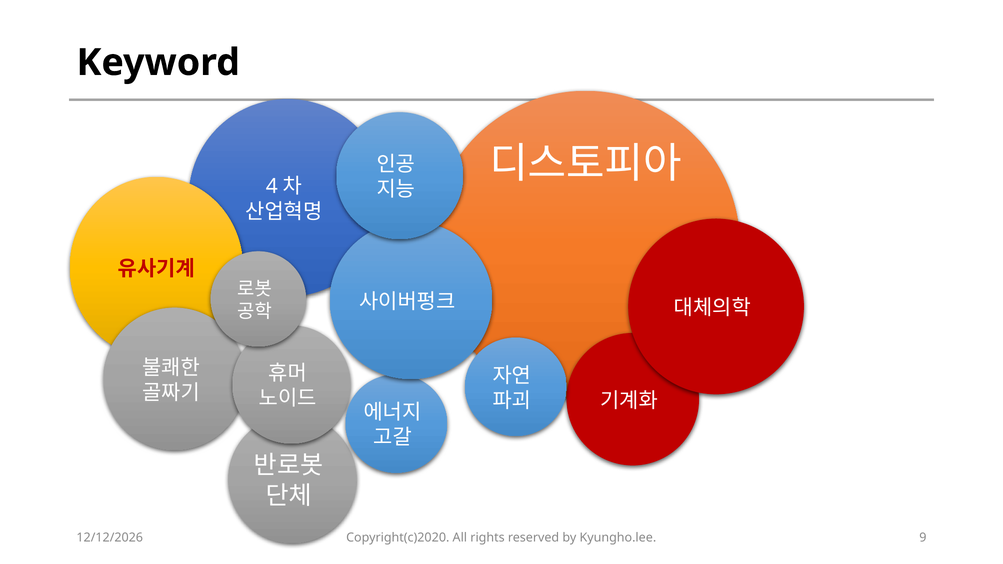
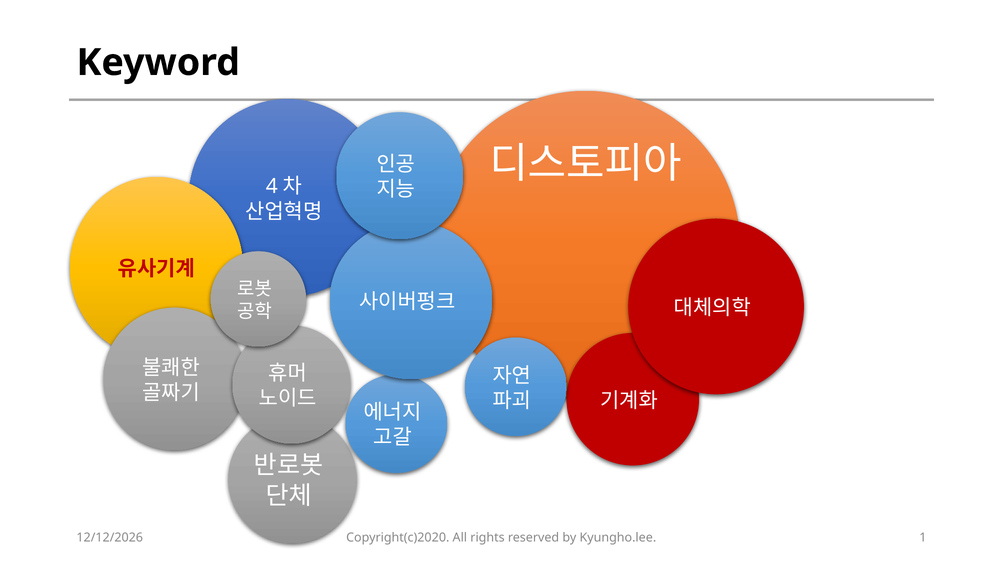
9: 9 -> 1
